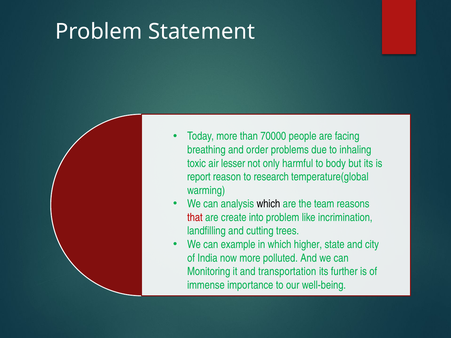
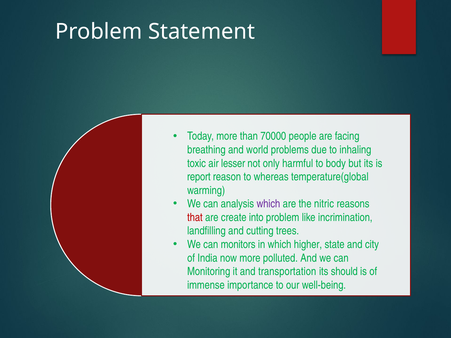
order: order -> world
research: research -> whereas
which at (268, 204) colour: black -> purple
team: team -> nitric
example: example -> monitors
further: further -> should
